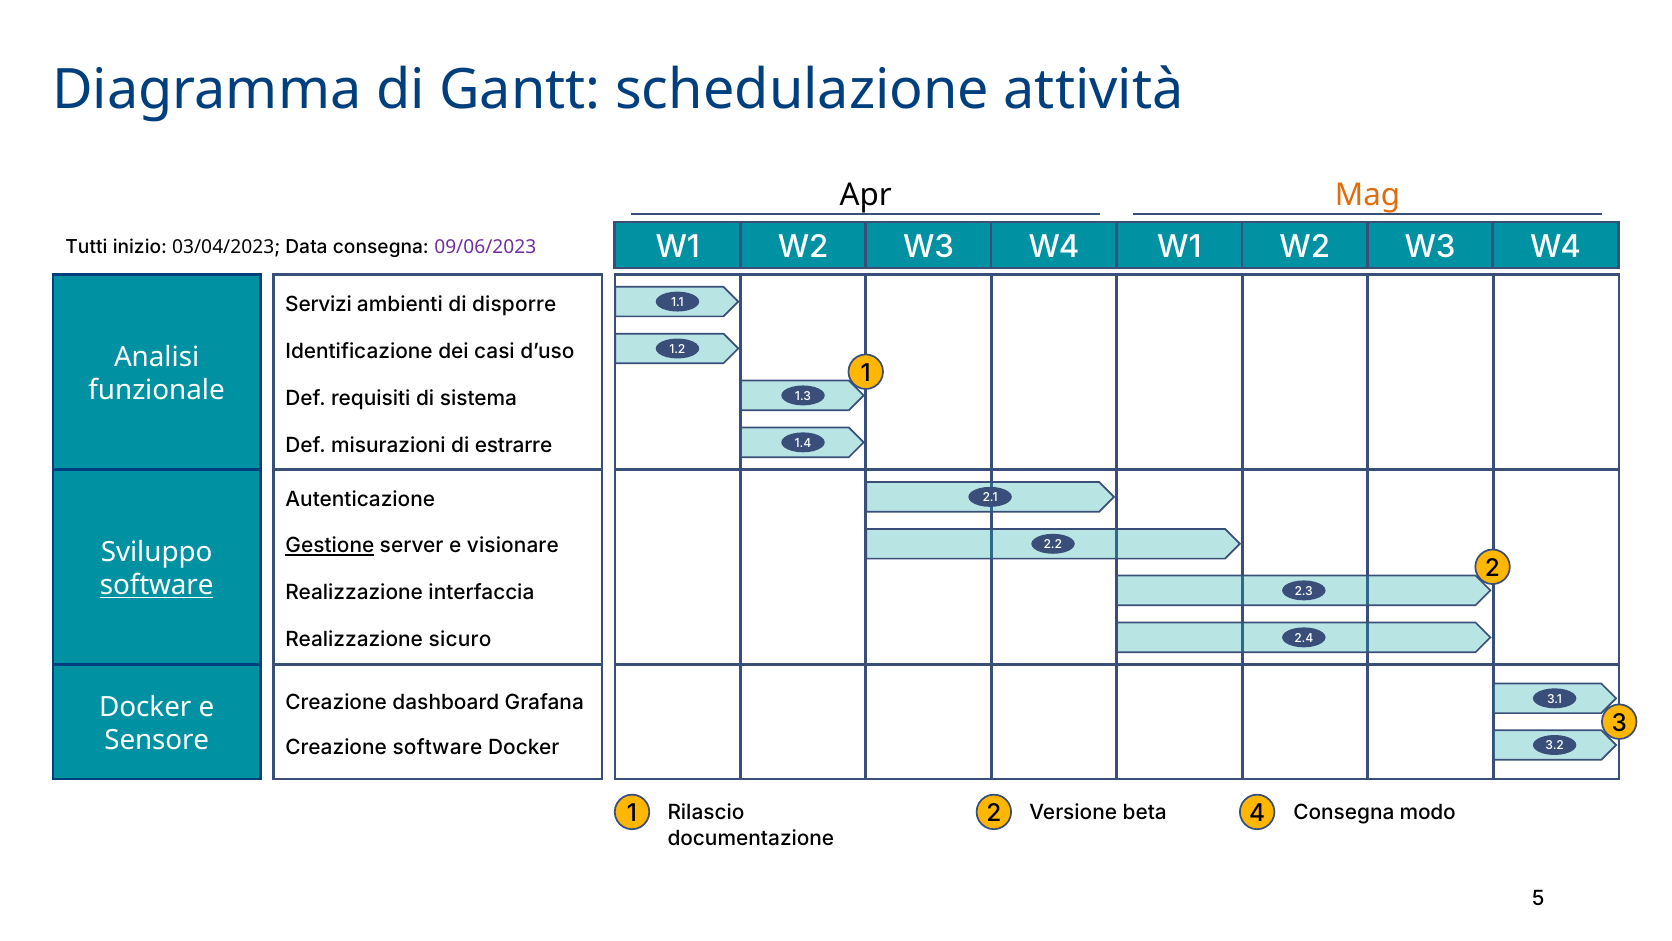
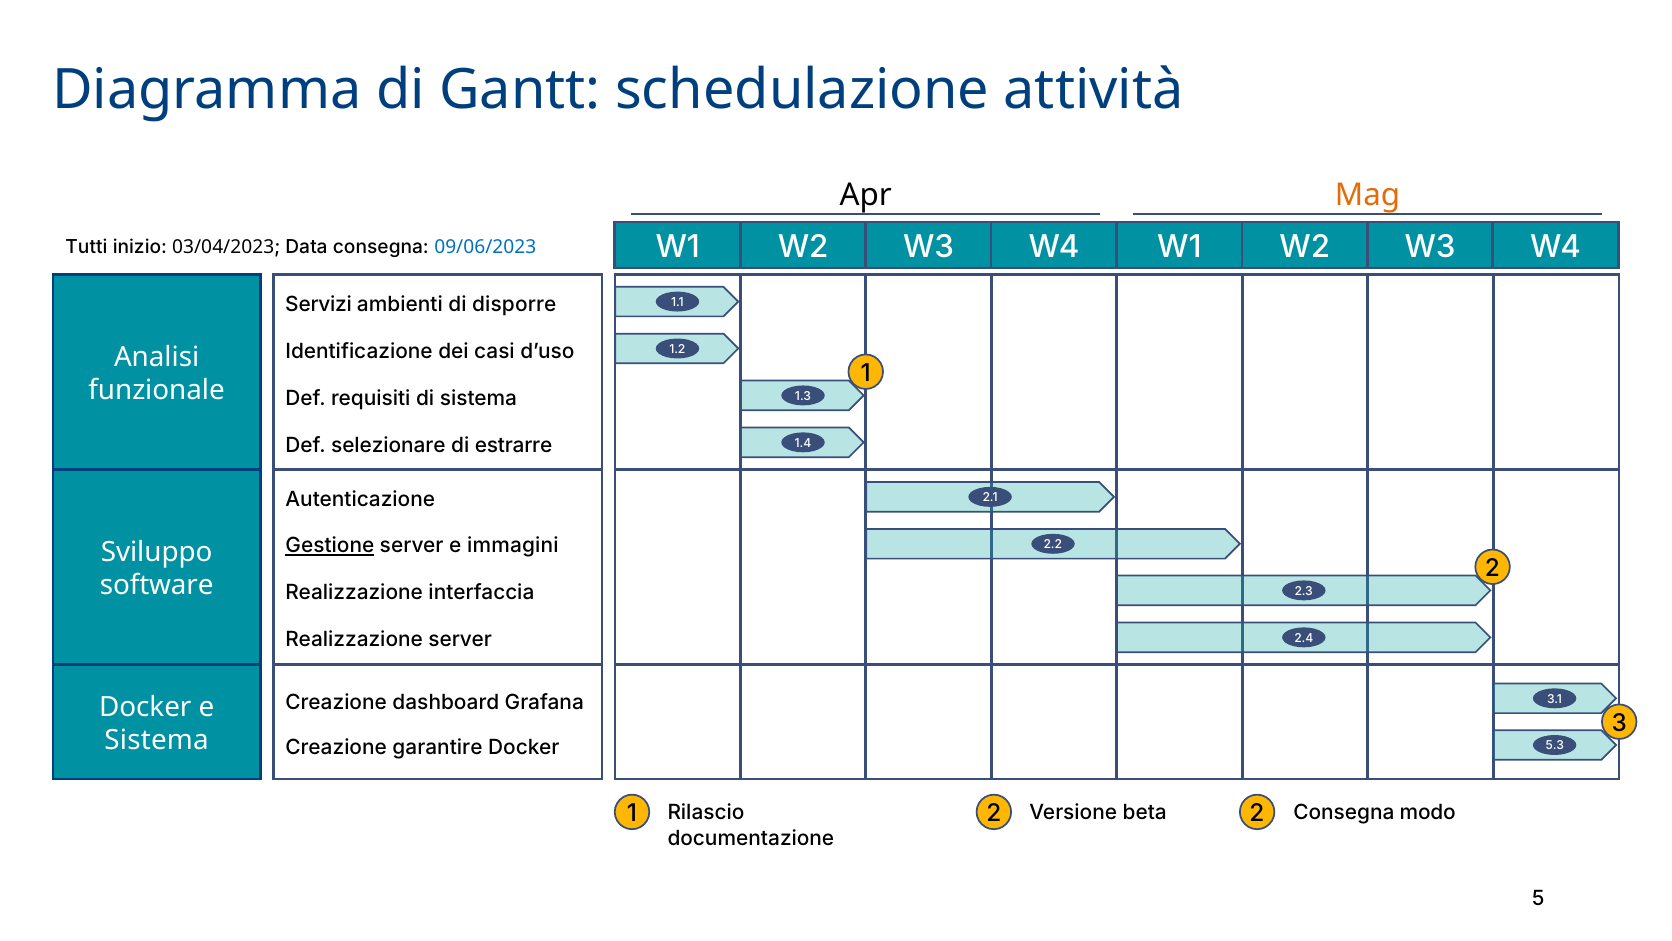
09/06/2023 colour: purple -> blue
misurazioni: misurazioni -> selezionare
visionare: visionare -> immagini
software at (157, 585) underline: present -> none
Realizzazione sicuro: sicuro -> server
Sensore at (157, 740): Sensore -> Sistema
Creazione software: software -> garantire
3.2: 3.2 -> 5.3
beta 4: 4 -> 2
